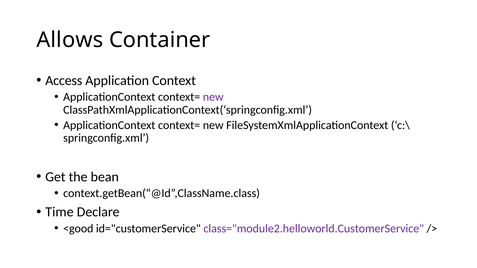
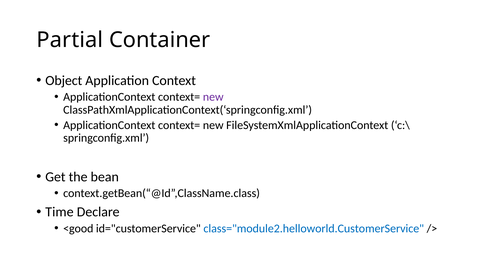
Allows: Allows -> Partial
Access: Access -> Object
class="module2.helloworld.CustomerService colour: purple -> blue
